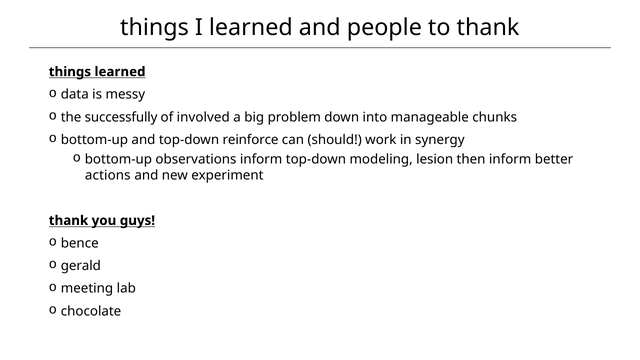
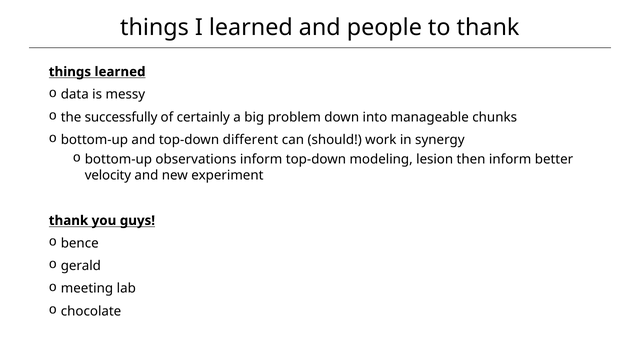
involved: involved -> certainly
reinforce: reinforce -> different
actions: actions -> velocity
